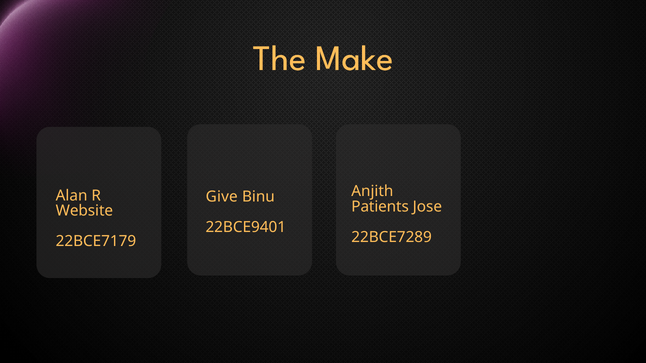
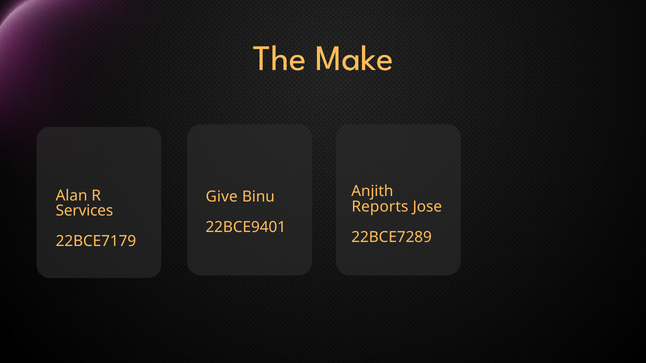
Patients: Patients -> Reports
Website: Website -> Services
